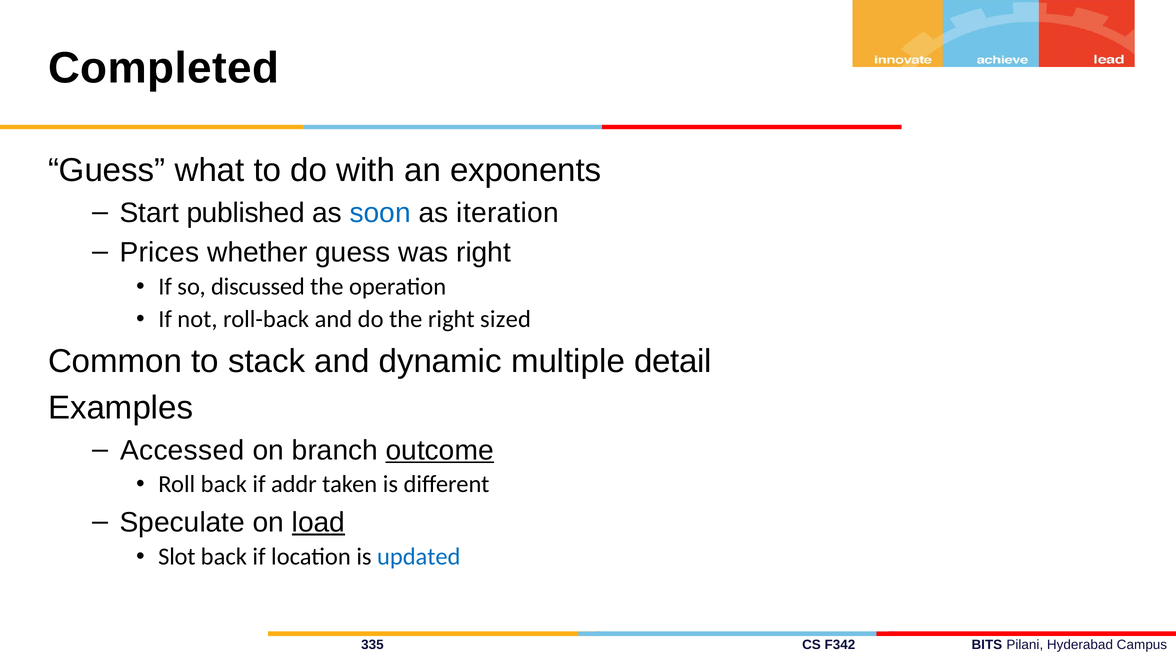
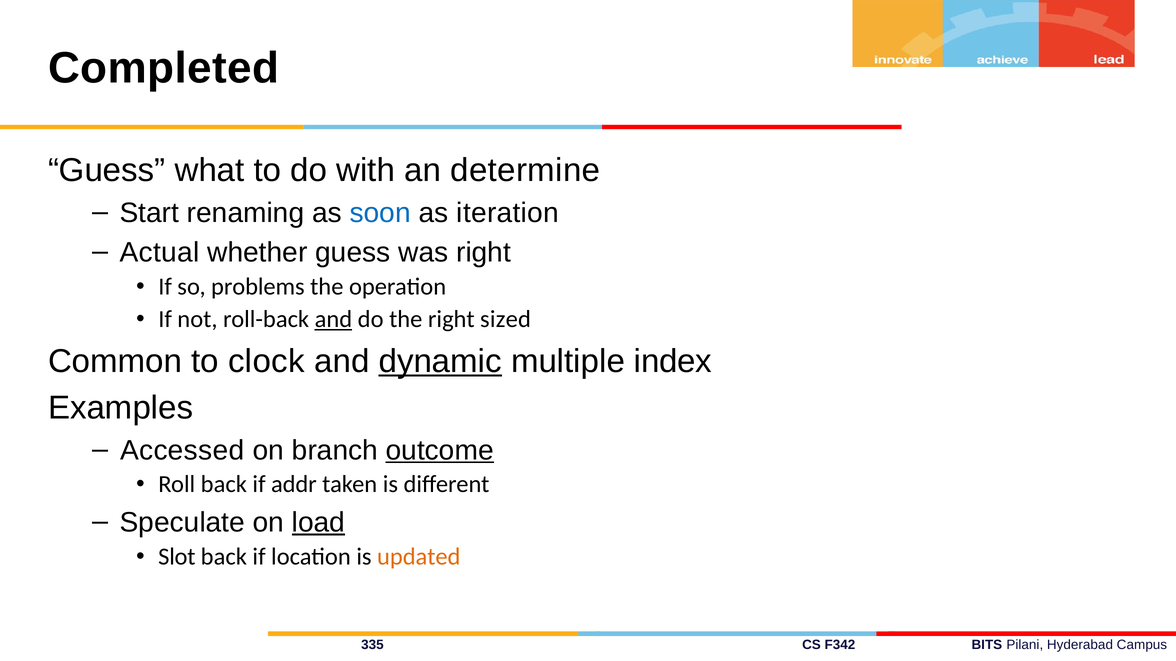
exponents: exponents -> determine
published: published -> renaming
Prices: Prices -> Actual
discussed: discussed -> problems
and at (333, 319) underline: none -> present
stack: stack -> clock
dynamic underline: none -> present
detail: detail -> index
updated colour: blue -> orange
